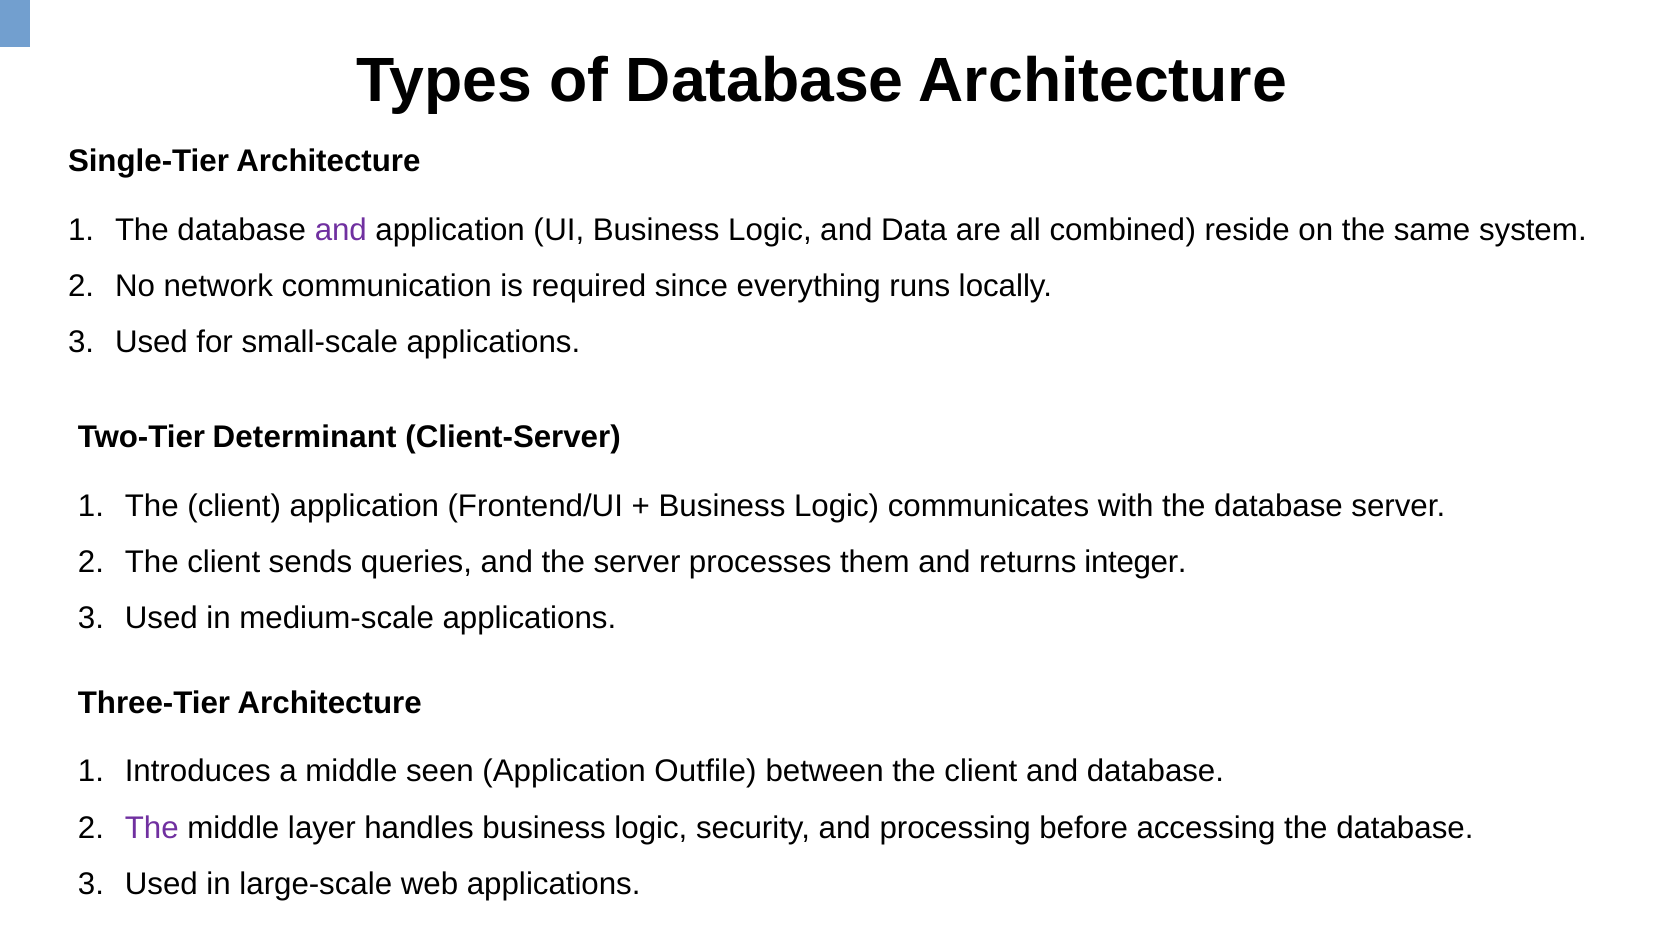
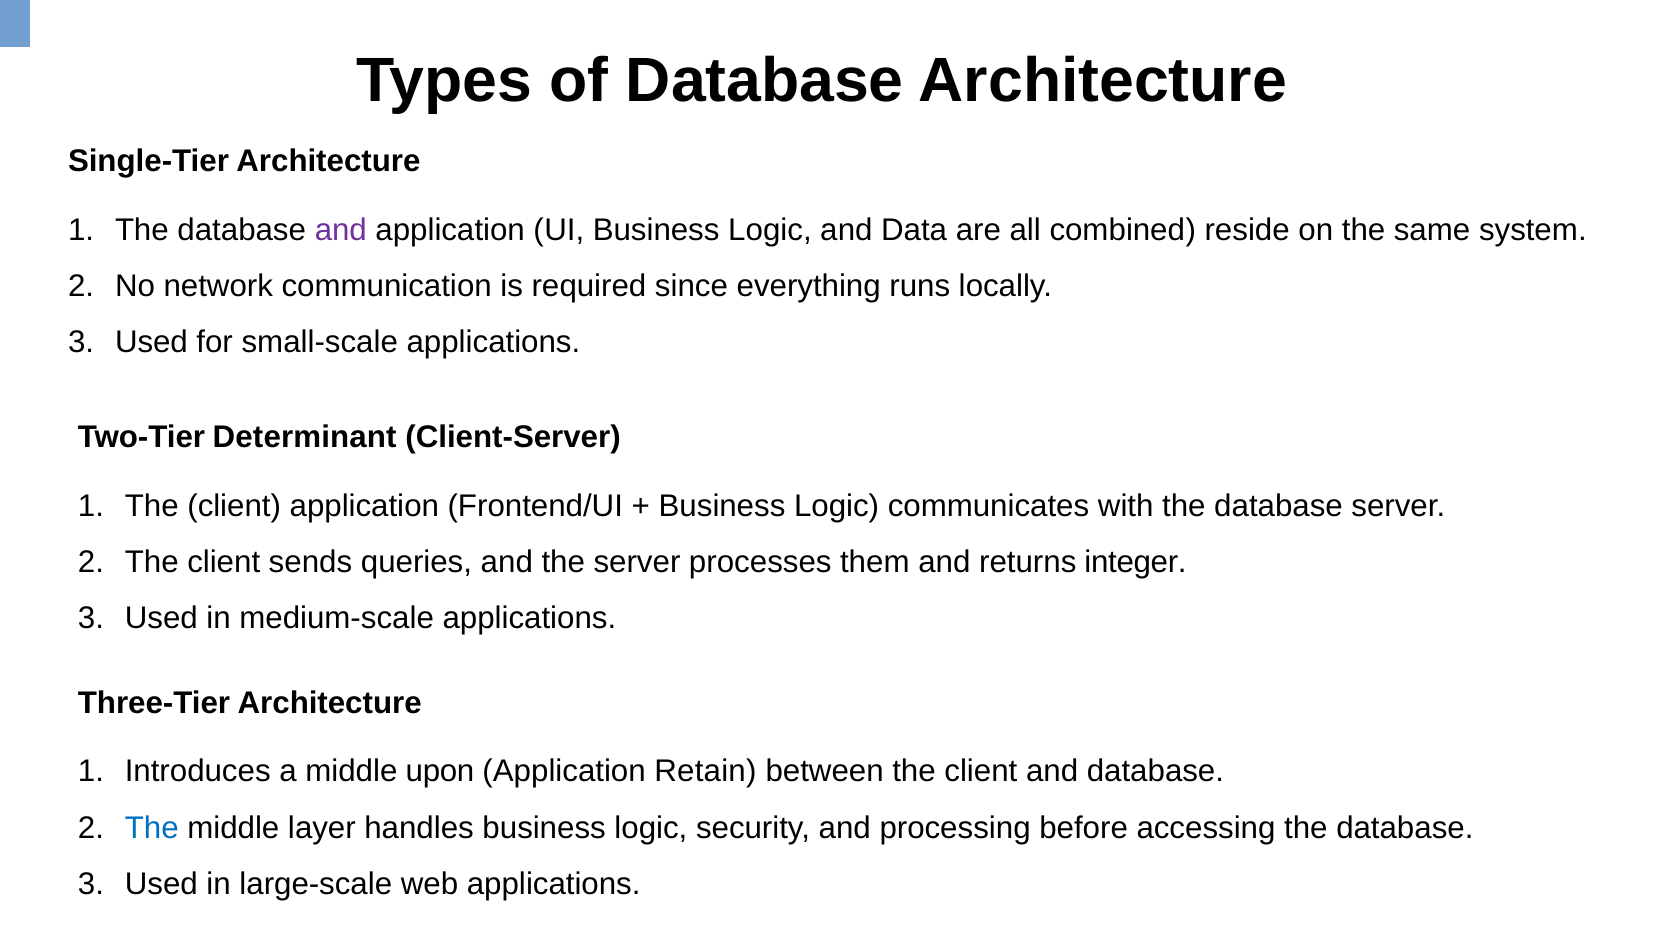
seen: seen -> upon
Outfile: Outfile -> Retain
The at (152, 828) colour: purple -> blue
